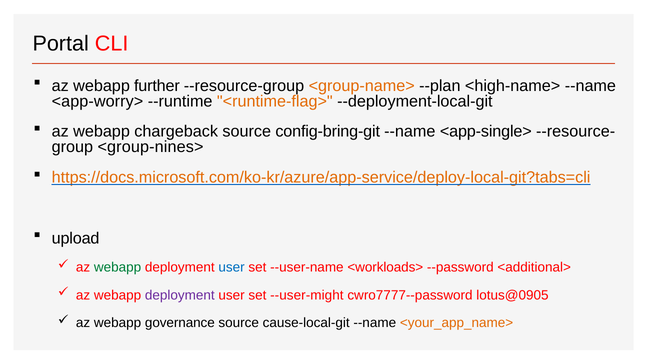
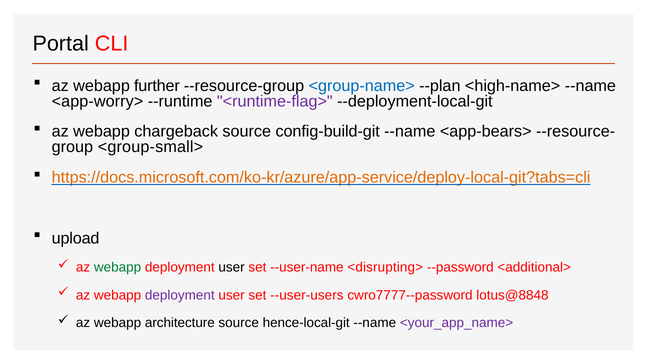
<group-name> colour: orange -> blue
<runtime-flag> colour: orange -> purple
config-bring-git: config-bring-git -> config-build-git
<app-single>: <app-single> -> <app-bears>
<group-nines>: <group-nines> -> <group-small>
user at (232, 267) colour: blue -> black
<workloads>: <workloads> -> <disrupting>
--user-might: --user-might -> --user-users
lotus@0905: lotus@0905 -> lotus@8848
governance: governance -> architecture
cause-local-git: cause-local-git -> hence-local-git
<your_app_name> colour: orange -> purple
